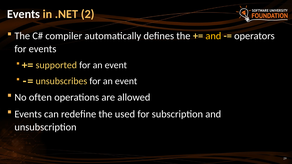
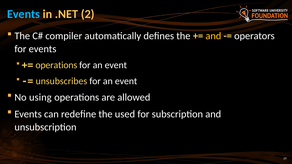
Events at (24, 14) colour: white -> light blue
supported at (56, 65): supported -> operations
often: often -> using
